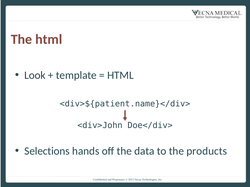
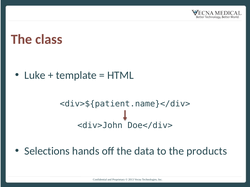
The html: html -> class
Look: Look -> Luke
